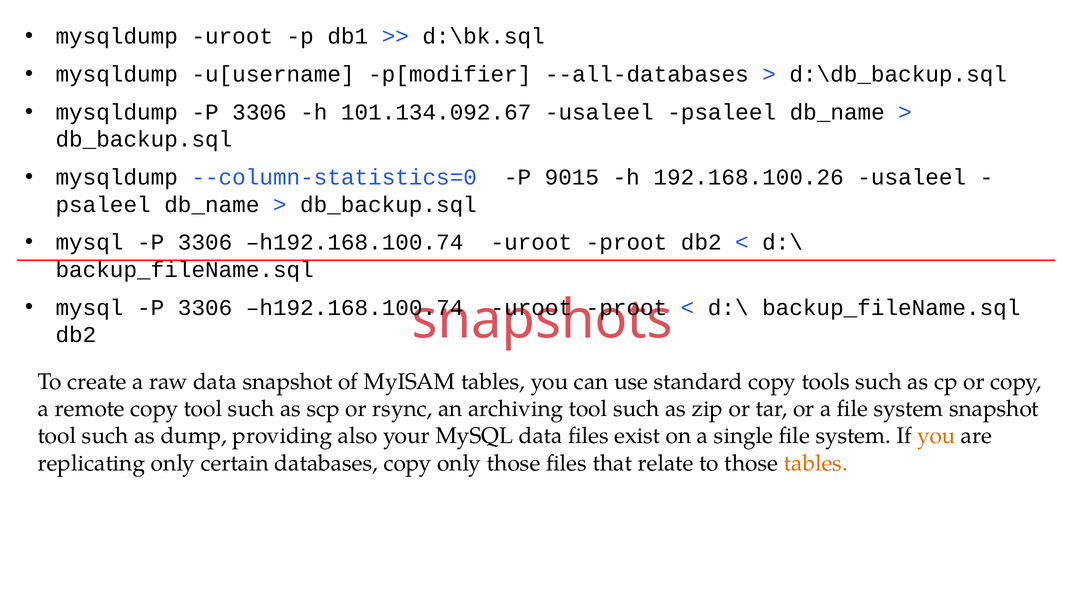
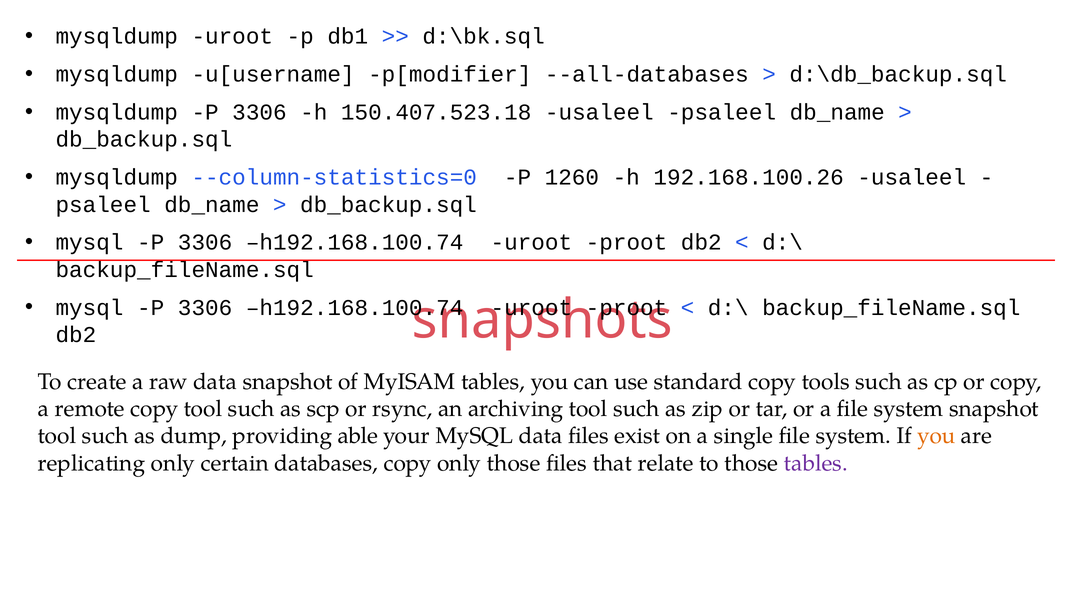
101.134.092.67: 101.134.092.67 -> 150.407.523.18
9015: 9015 -> 1260
also: also -> able
tables at (816, 463) colour: orange -> purple
